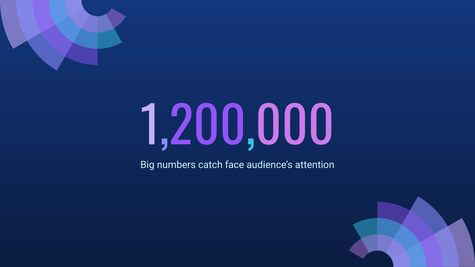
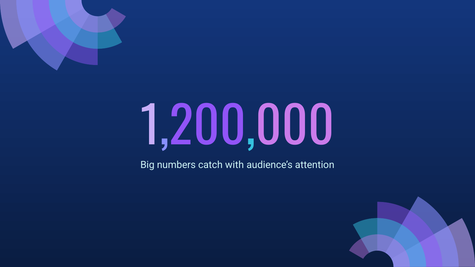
face: face -> with
